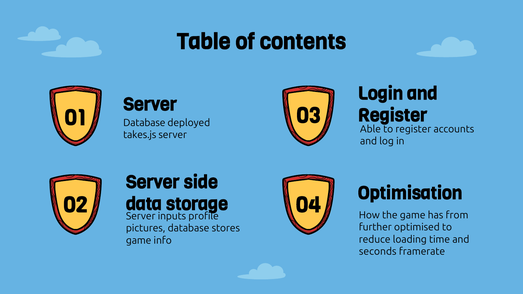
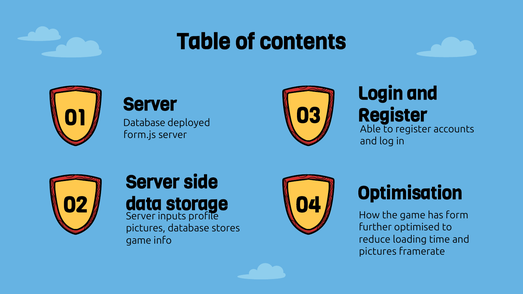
takes.js: takes.js -> form.js
from: from -> form
seconds at (378, 252): seconds -> pictures
